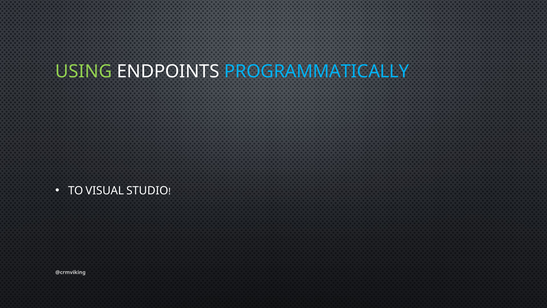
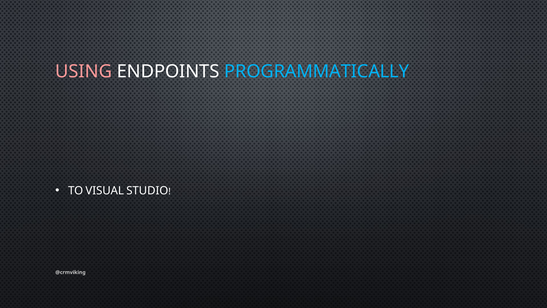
USING colour: light green -> pink
